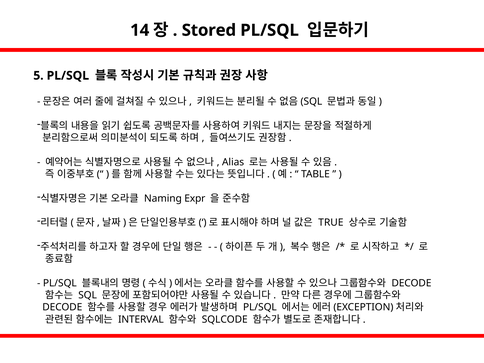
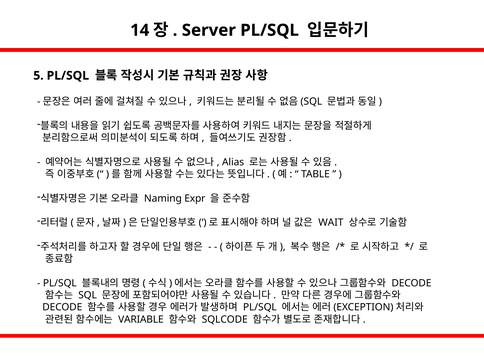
Stored: Stored -> Server
TRUE: TRUE -> WAIT
INTERVAL: INTERVAL -> VARIABLE
